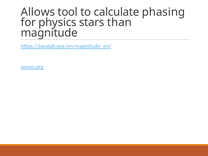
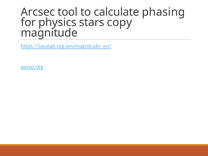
Allows: Allows -> Arcsec
than: than -> copy
